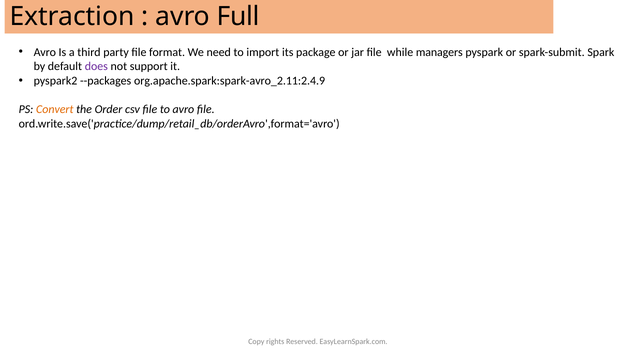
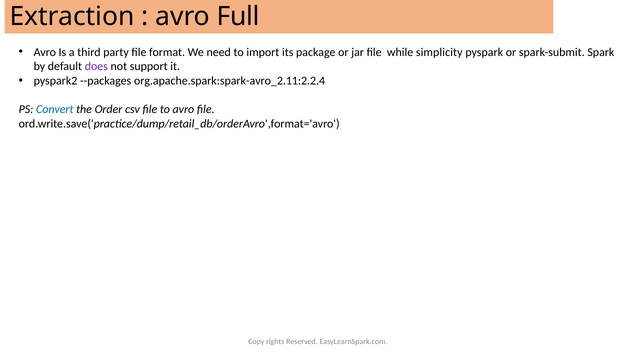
managers: managers -> simplicity
org.apache.spark:spark-avro_2.11:2.4.9: org.apache.spark:spark-avro_2.11:2.4.9 -> org.apache.spark:spark-avro_2.11:2.2.4
Convert colour: orange -> blue
